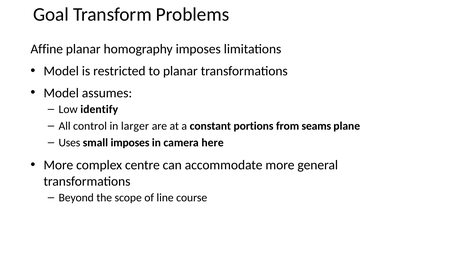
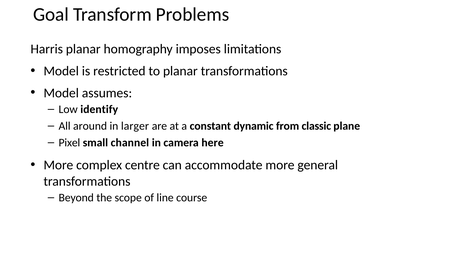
Affine: Affine -> Harris
control: control -> around
portions: portions -> dynamic
seams: seams -> classic
Uses: Uses -> Pixel
small imposes: imposes -> channel
